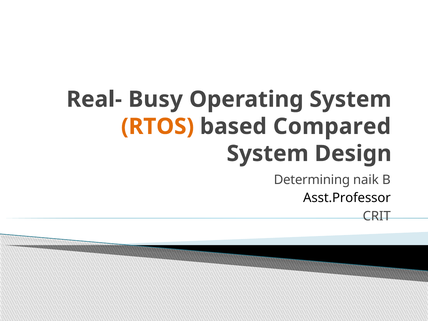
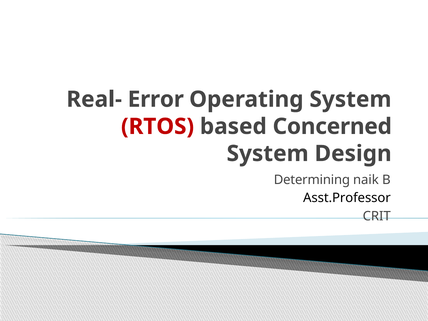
Busy: Busy -> Error
RTOS colour: orange -> red
Compared: Compared -> Concerned
